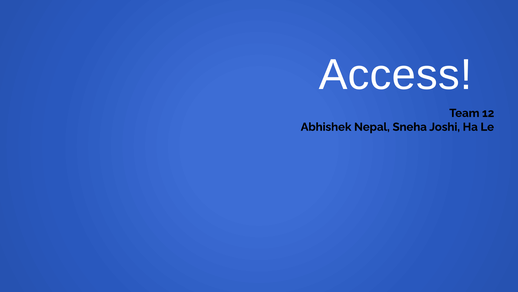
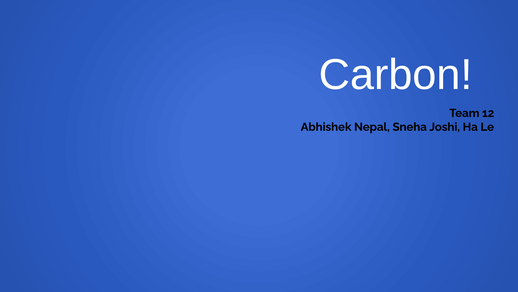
Access: Access -> Carbon
